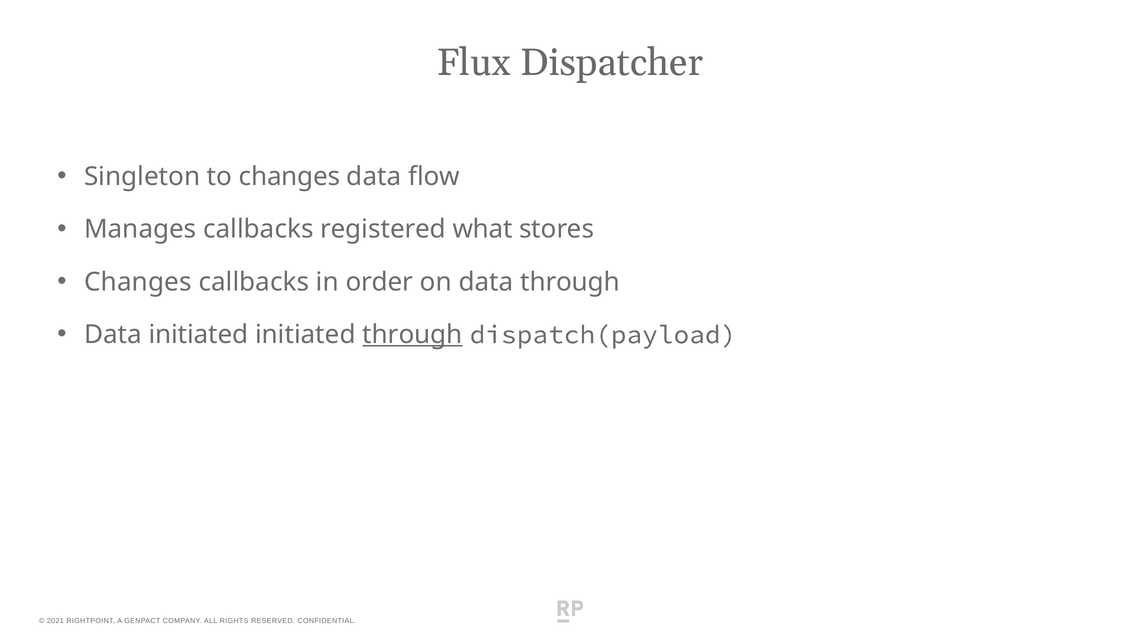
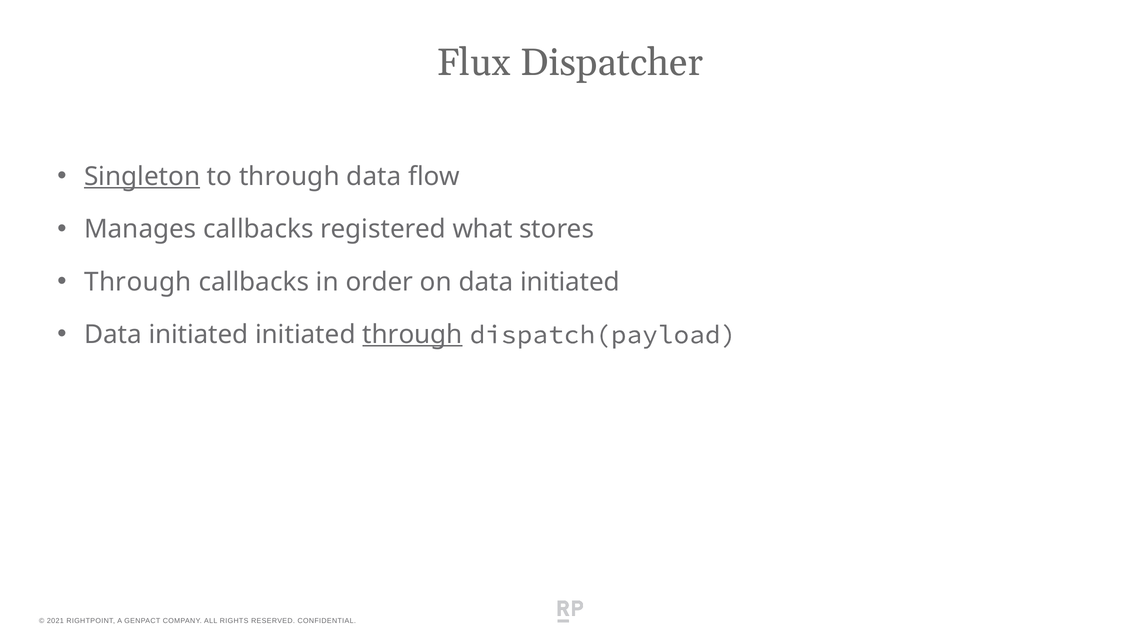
Singleton underline: none -> present
to changes: changes -> through
Changes at (138, 282): Changes -> Through
on data through: through -> initiated
